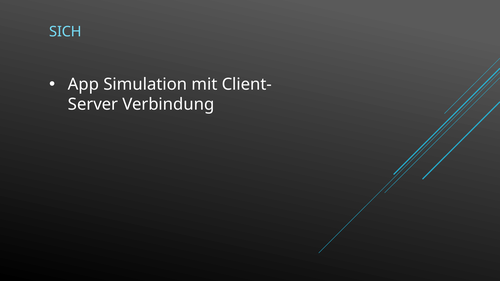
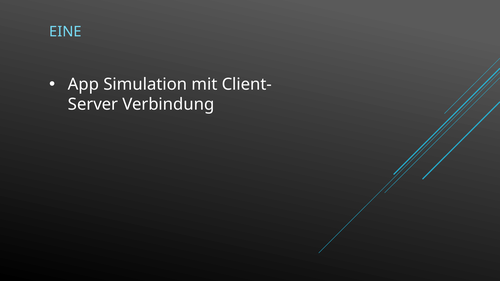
SICH: SICH -> EINE
